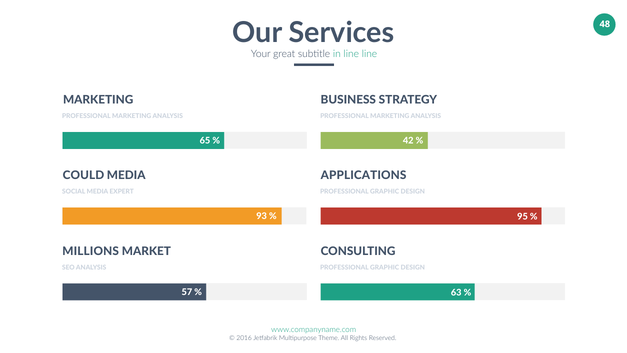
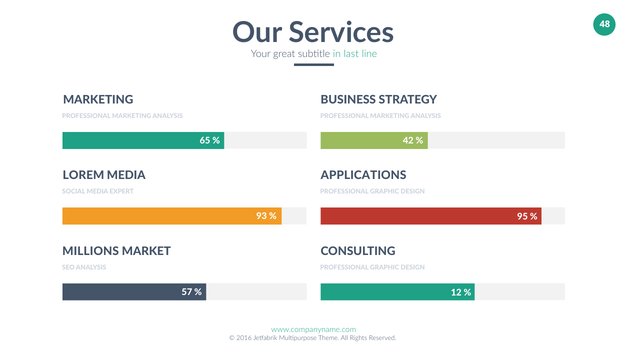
in line: line -> last
COULD: COULD -> LOREM
63: 63 -> 12
